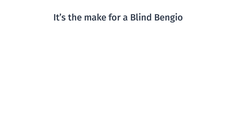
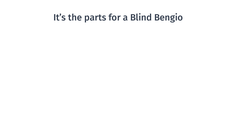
make: make -> parts
